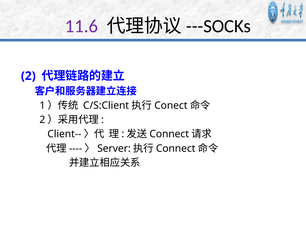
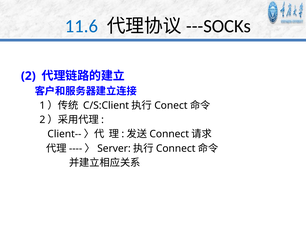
11.6 colour: purple -> blue
